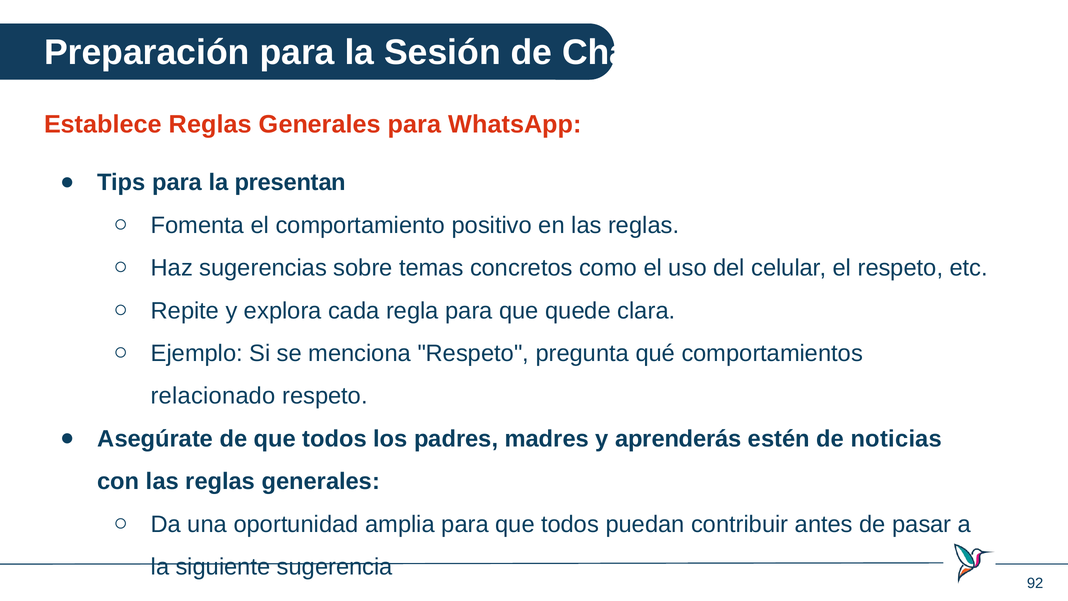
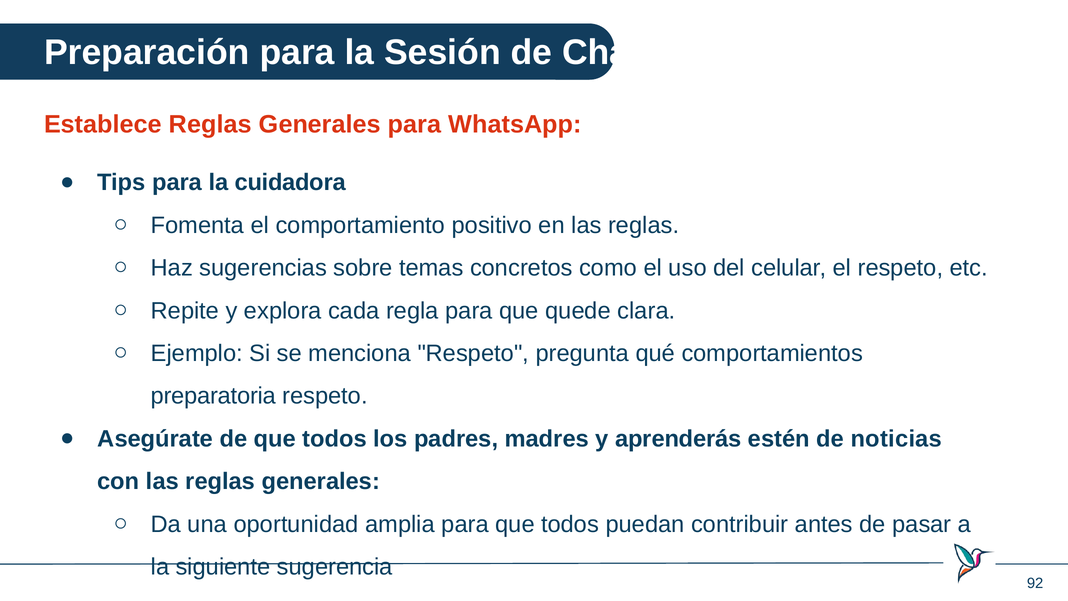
presentan: presentan -> cuidadora
relacionado: relacionado -> preparatoria
